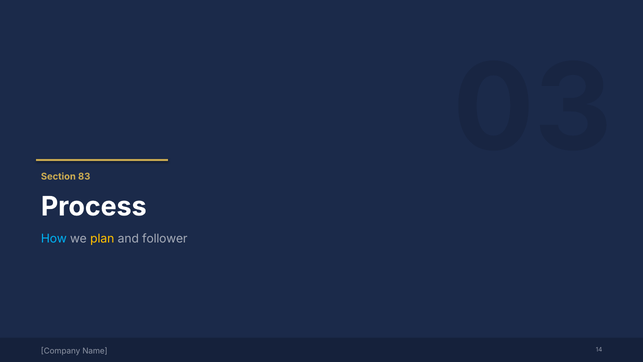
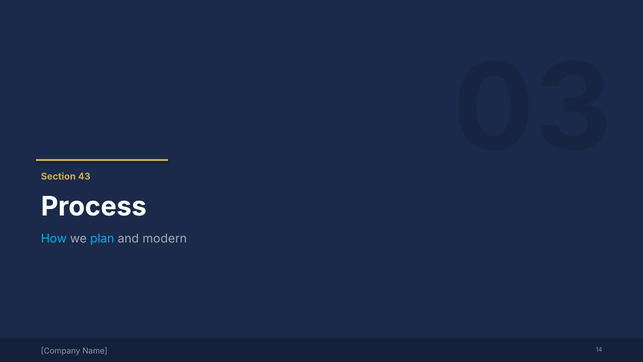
83: 83 -> 43
plan colour: yellow -> light blue
follower: follower -> modern
